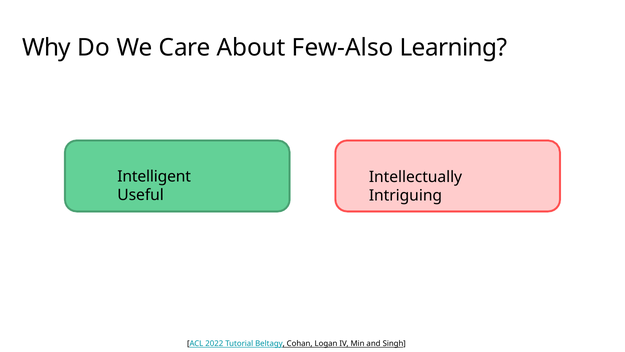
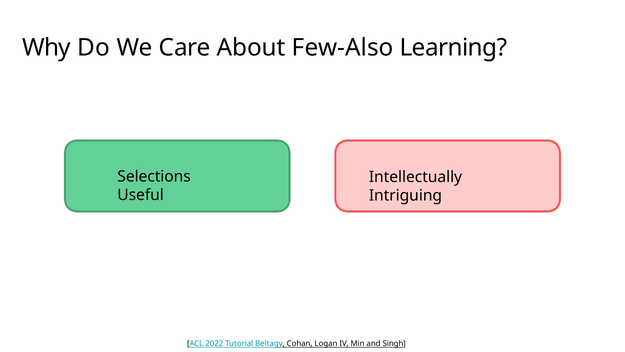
Intelligent: Intelligent -> Selections
